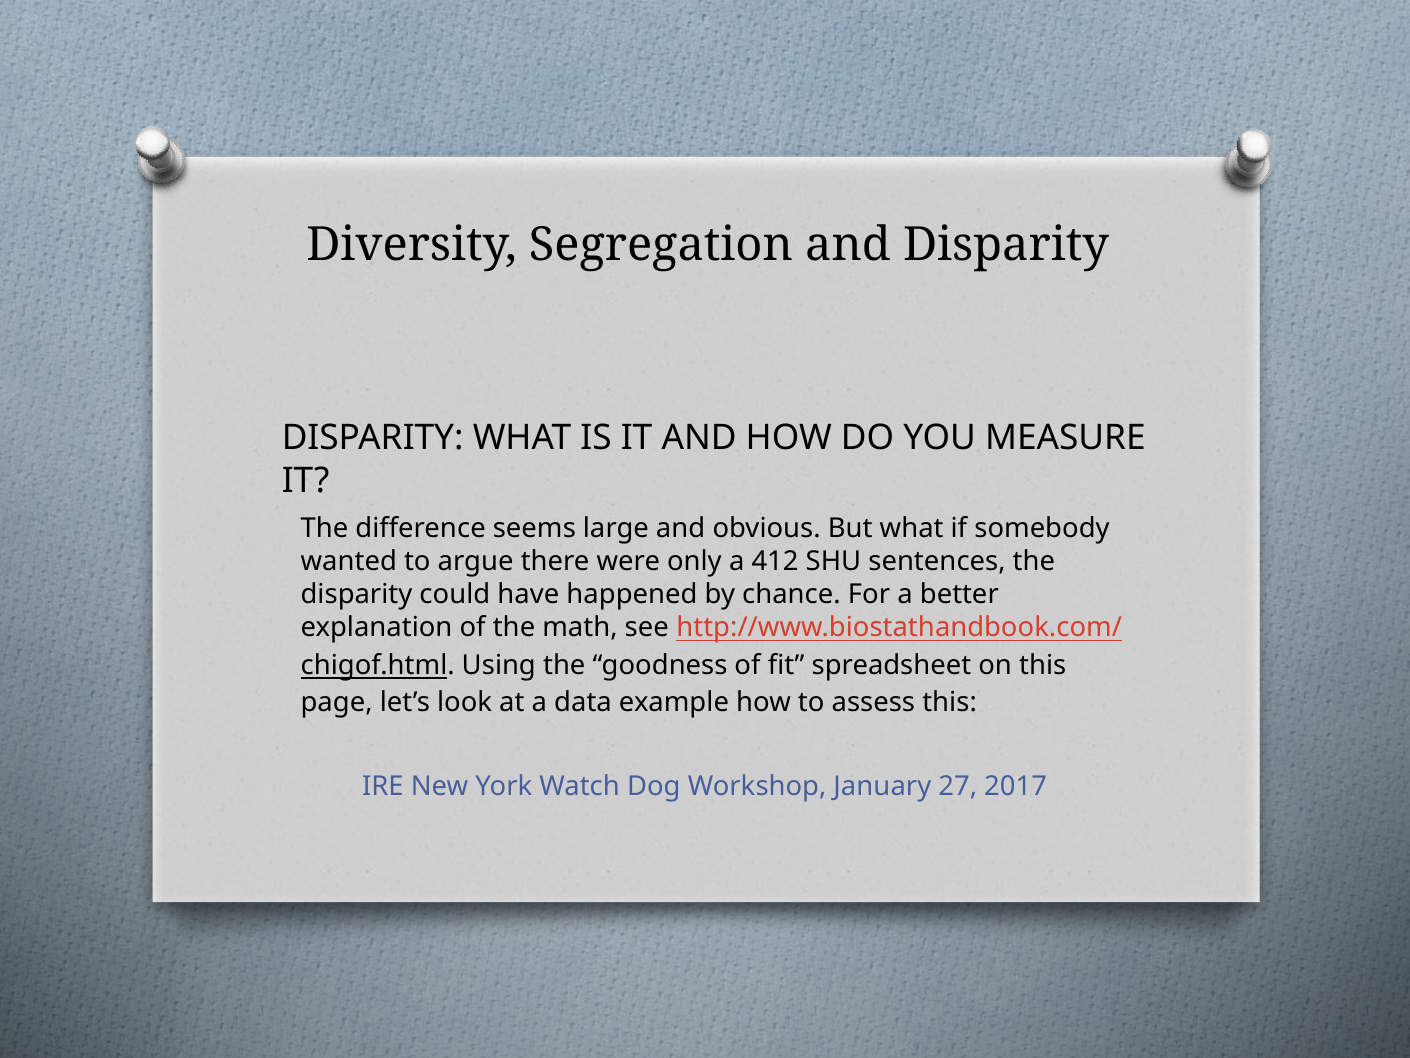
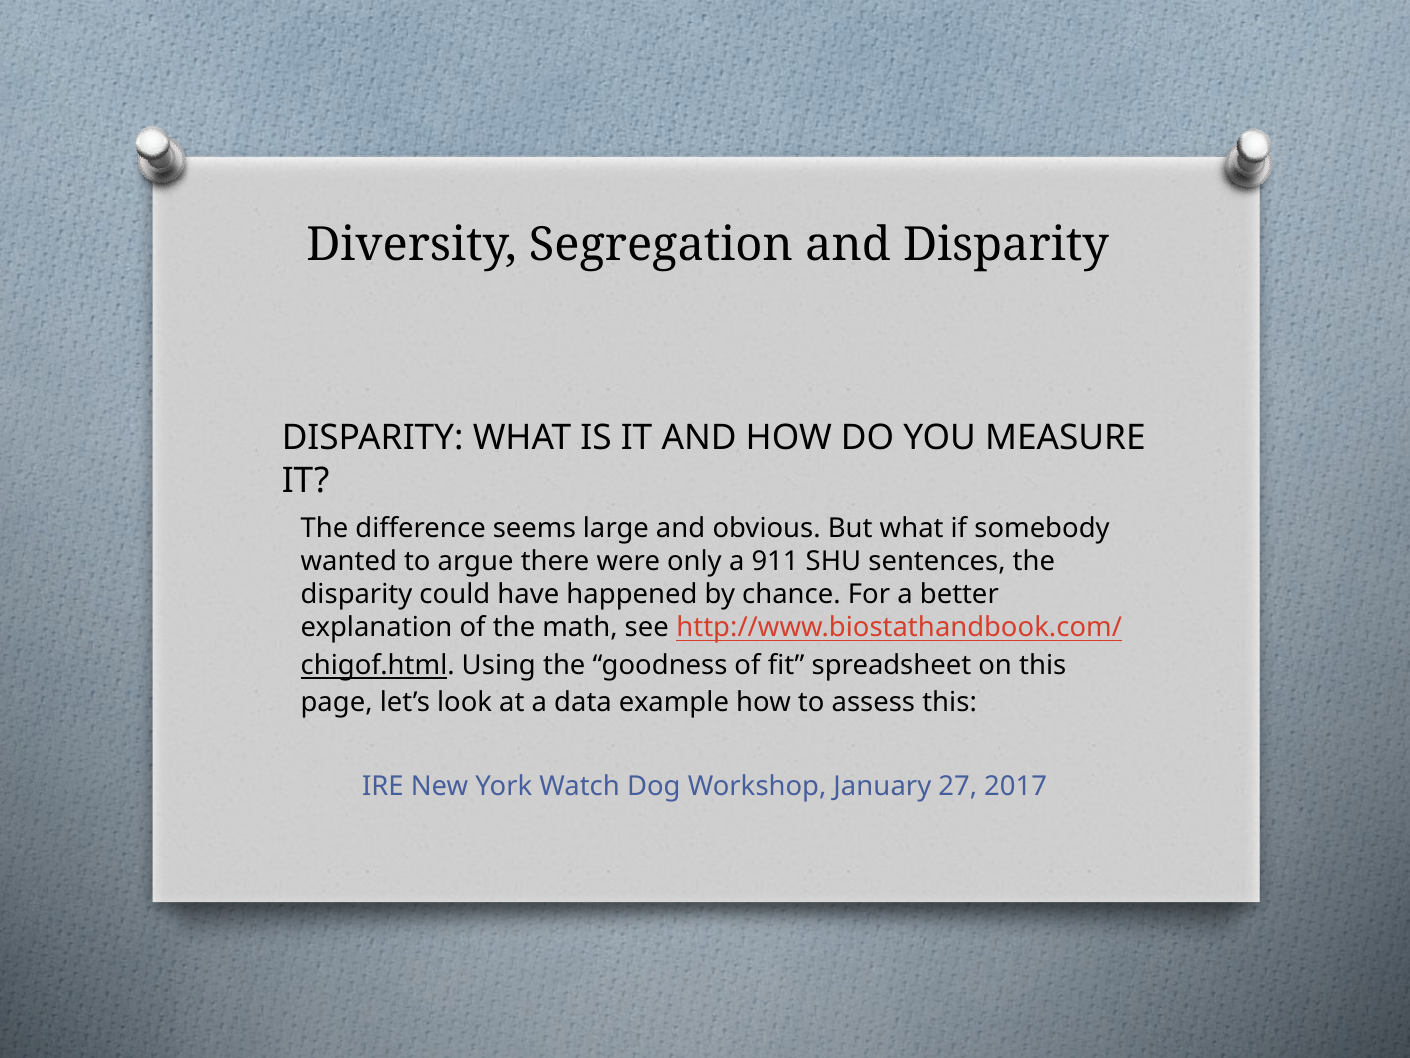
412: 412 -> 911
